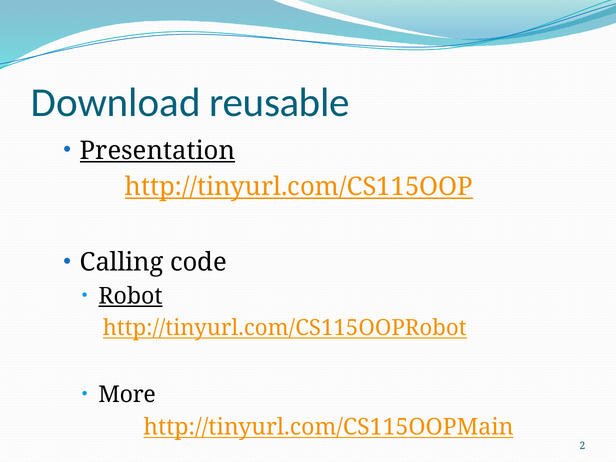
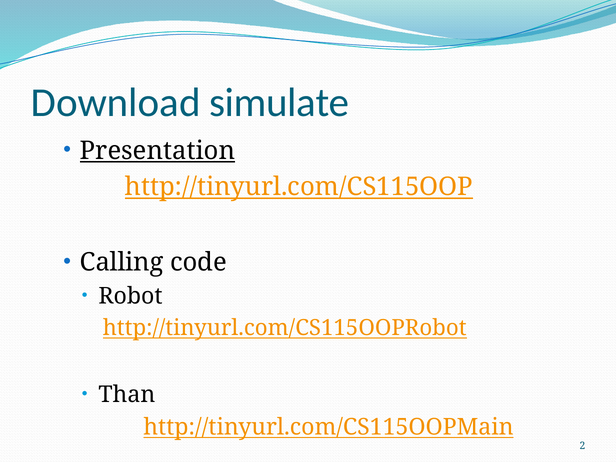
reusable: reusable -> simulate
Robot underline: present -> none
More: More -> Than
